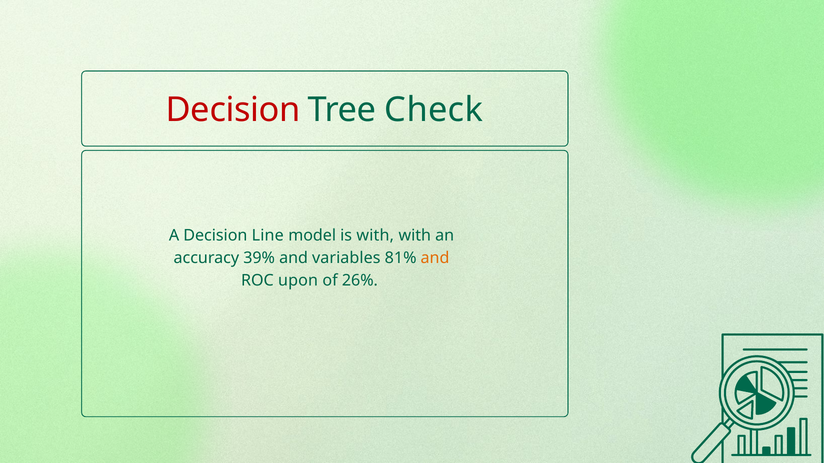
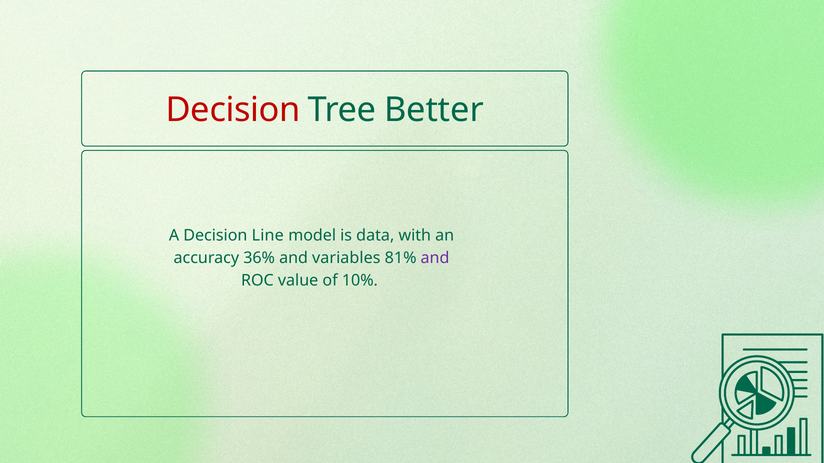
Check: Check -> Better
is with: with -> data
39%: 39% -> 36%
and at (435, 258) colour: orange -> purple
upon: upon -> value
26%: 26% -> 10%
